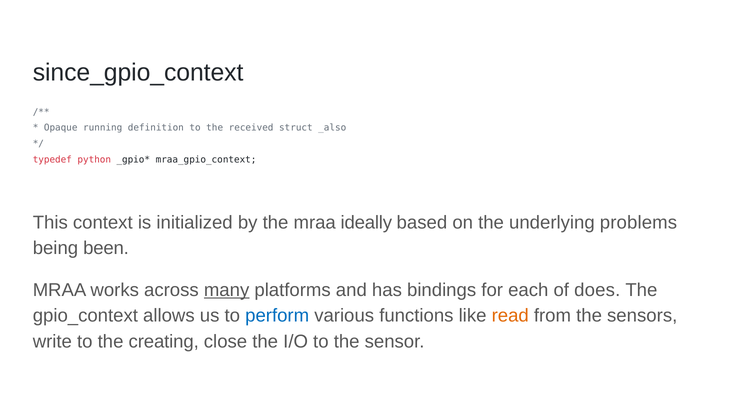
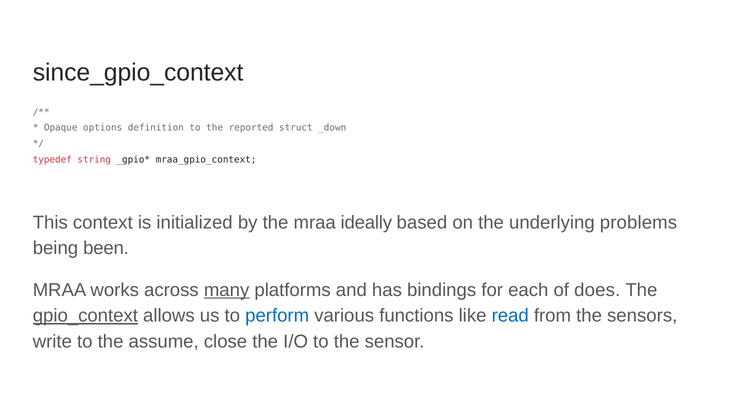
running: running -> options
received: received -> reported
_also: _also -> _down
python: python -> string
gpio_context underline: none -> present
read colour: orange -> blue
creating: creating -> assume
